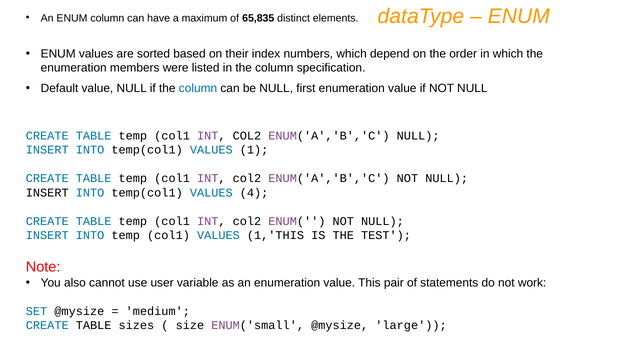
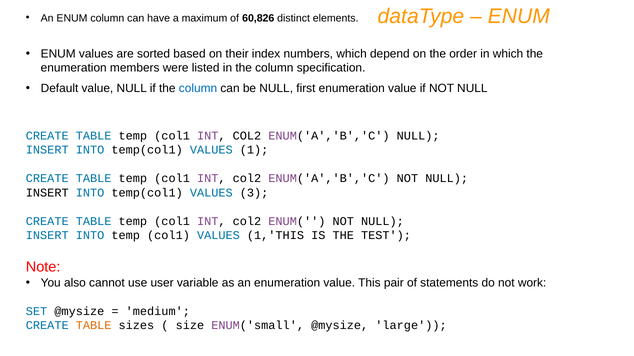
65,835: 65,835 -> 60,826
4: 4 -> 3
TABLE at (94, 326) colour: black -> orange
